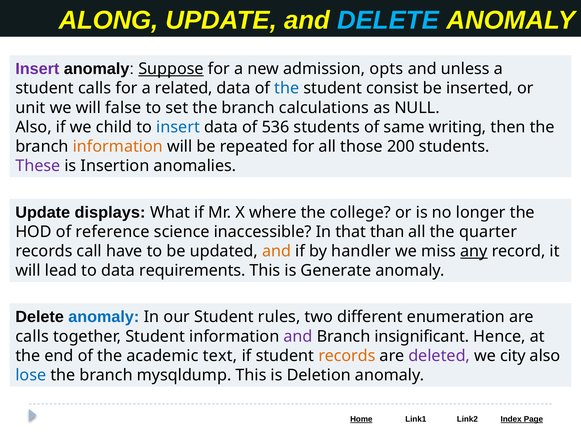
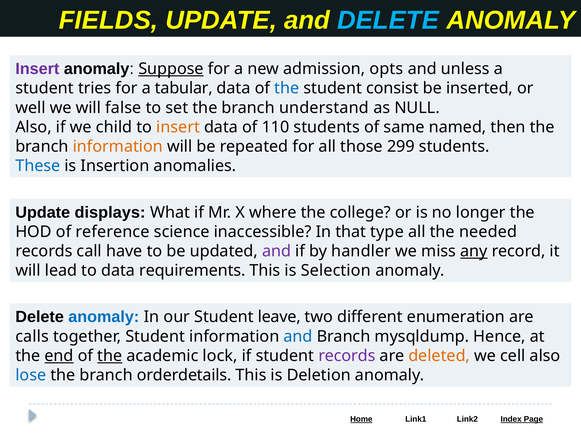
ALONG: ALONG -> FIELDS
student calls: calls -> tries
related: related -> tabular
unit: unit -> well
calculations: calculations -> understand
insert at (178, 127) colour: blue -> orange
536: 536 -> 110
writing: writing -> named
200: 200 -> 299
These colour: purple -> blue
than: than -> type
quarter: quarter -> needed
and at (277, 251) colour: orange -> purple
Generate: Generate -> Selection
rules: rules -> leave
and at (298, 336) colour: purple -> blue
insignificant: insignificant -> mysqldump
end underline: none -> present
the at (110, 356) underline: none -> present
text: text -> lock
records at (347, 356) colour: orange -> purple
deleted colour: purple -> orange
city: city -> cell
mysqldump: mysqldump -> orderdetails
